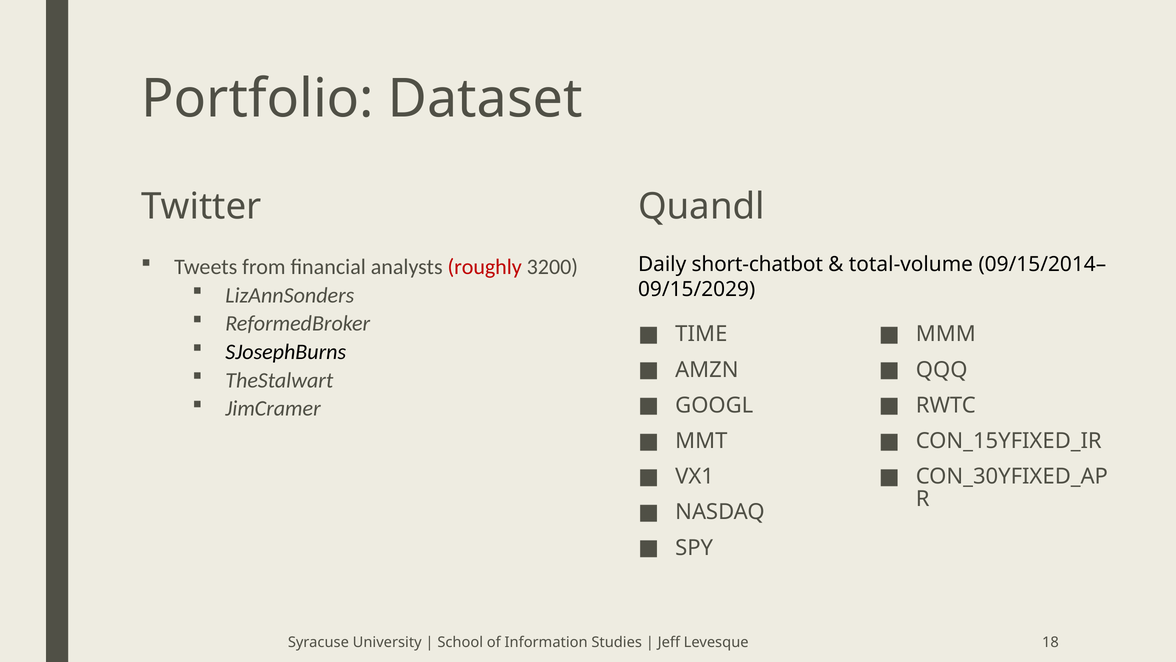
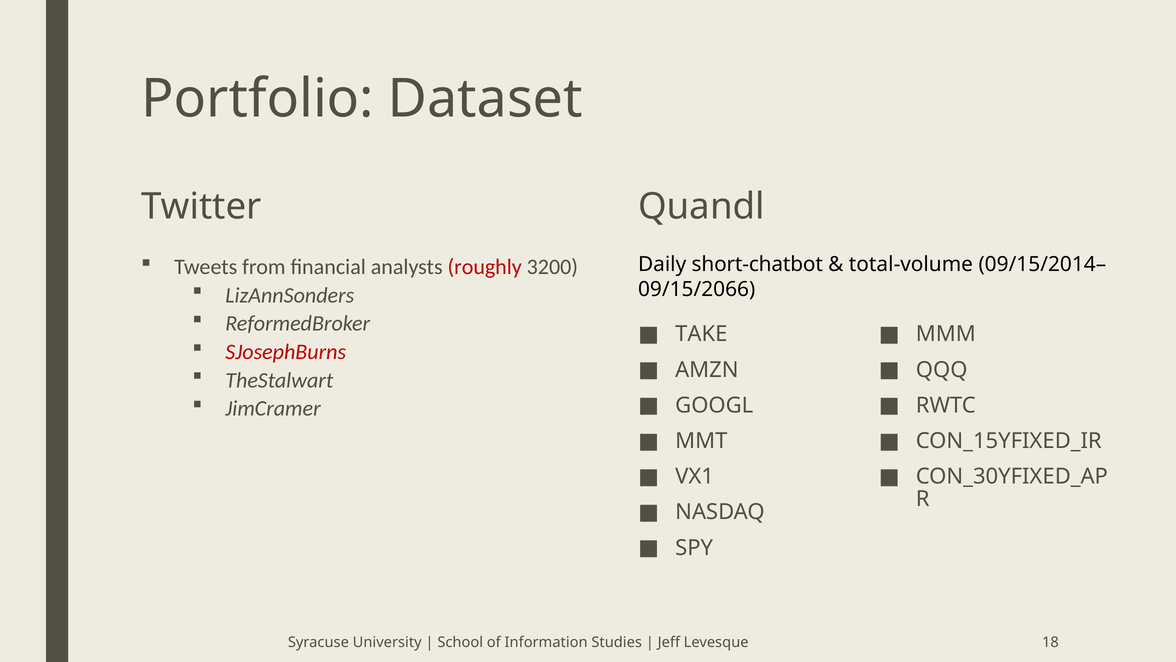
09/15/2029: 09/15/2029 -> 09/15/2066
TIME: TIME -> TAKE
SJosephBurns colour: black -> red
